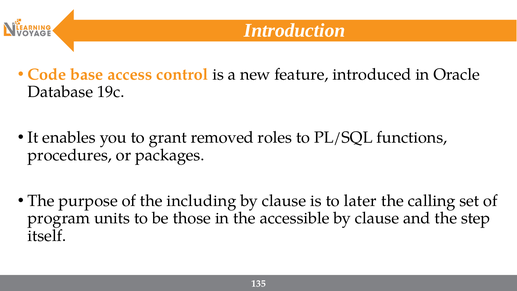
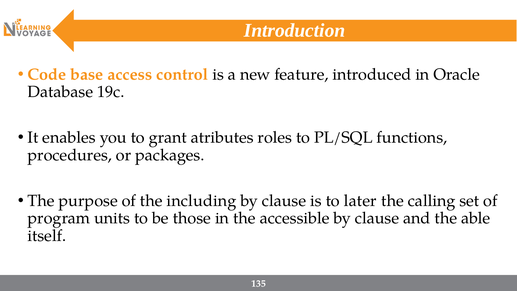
removed: removed -> atributes
step: step -> able
